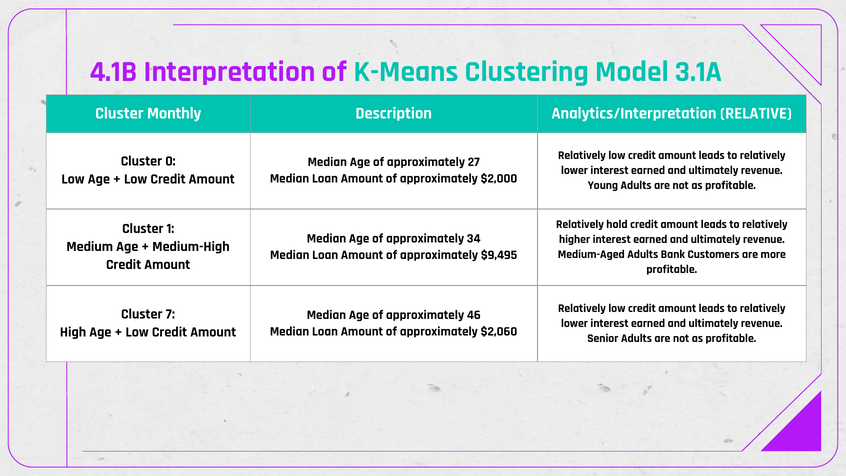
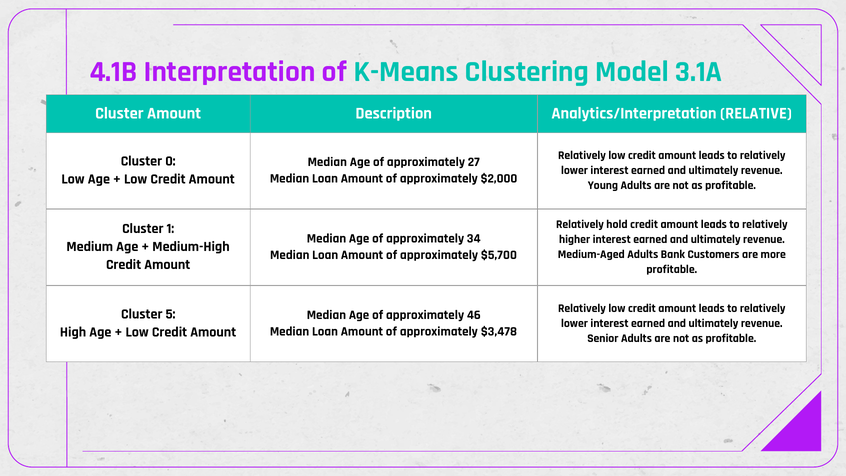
Cluster Monthly: Monthly -> Amount
$9,495: $9,495 -> $5,700
7: 7 -> 5
$2,060: $2,060 -> $3,478
